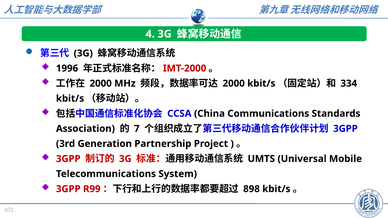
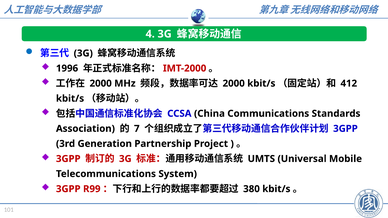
334: 334 -> 412
898: 898 -> 380
